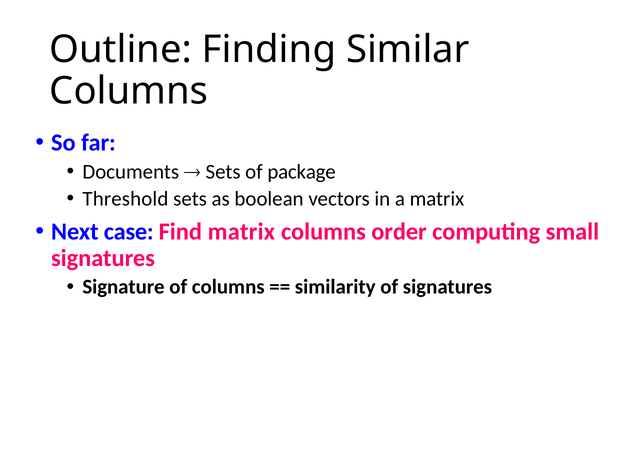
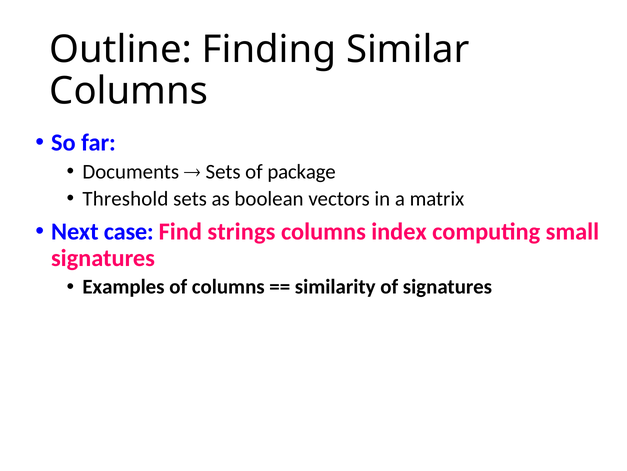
Find matrix: matrix -> strings
order: order -> index
Signature: Signature -> Examples
